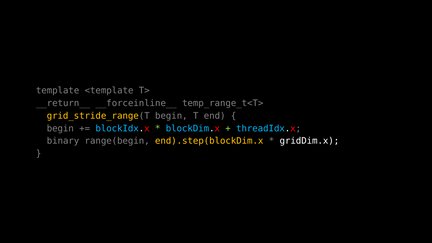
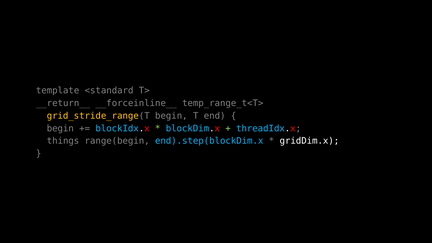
<template: <template -> <standard
binary: binary -> things
end).step(blockDim.x colour: yellow -> light blue
